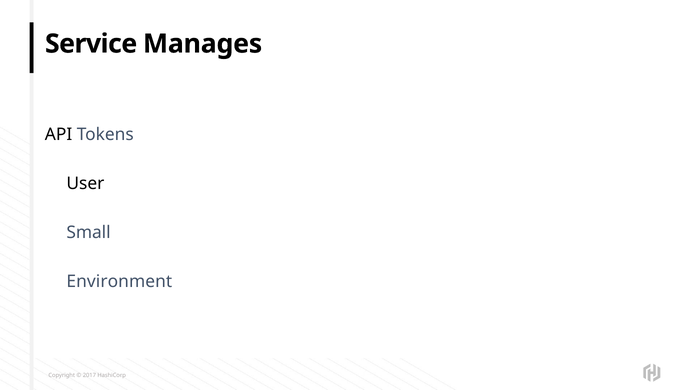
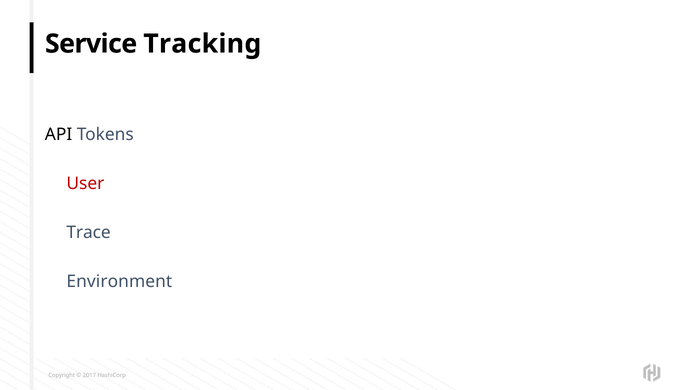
Manages: Manages -> Tracking
User colour: black -> red
Small: Small -> Trace
